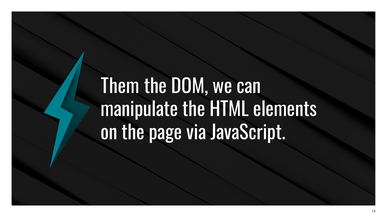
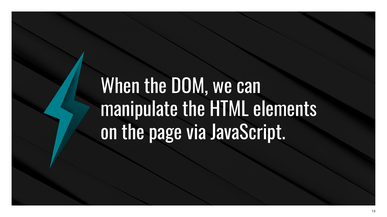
Them: Them -> When
